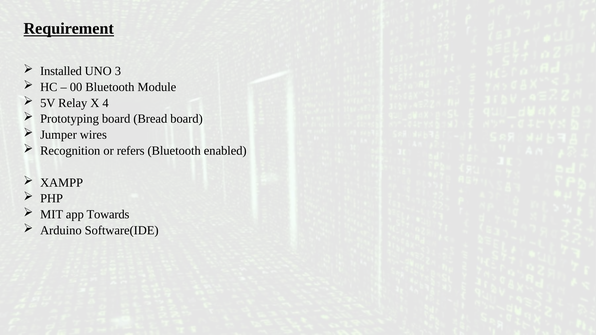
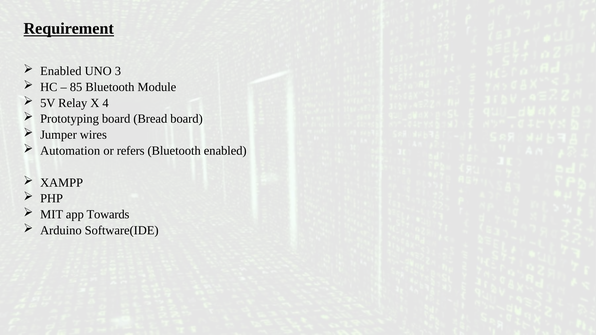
Installed at (61, 71): Installed -> Enabled
00: 00 -> 85
Recognition: Recognition -> Automation
